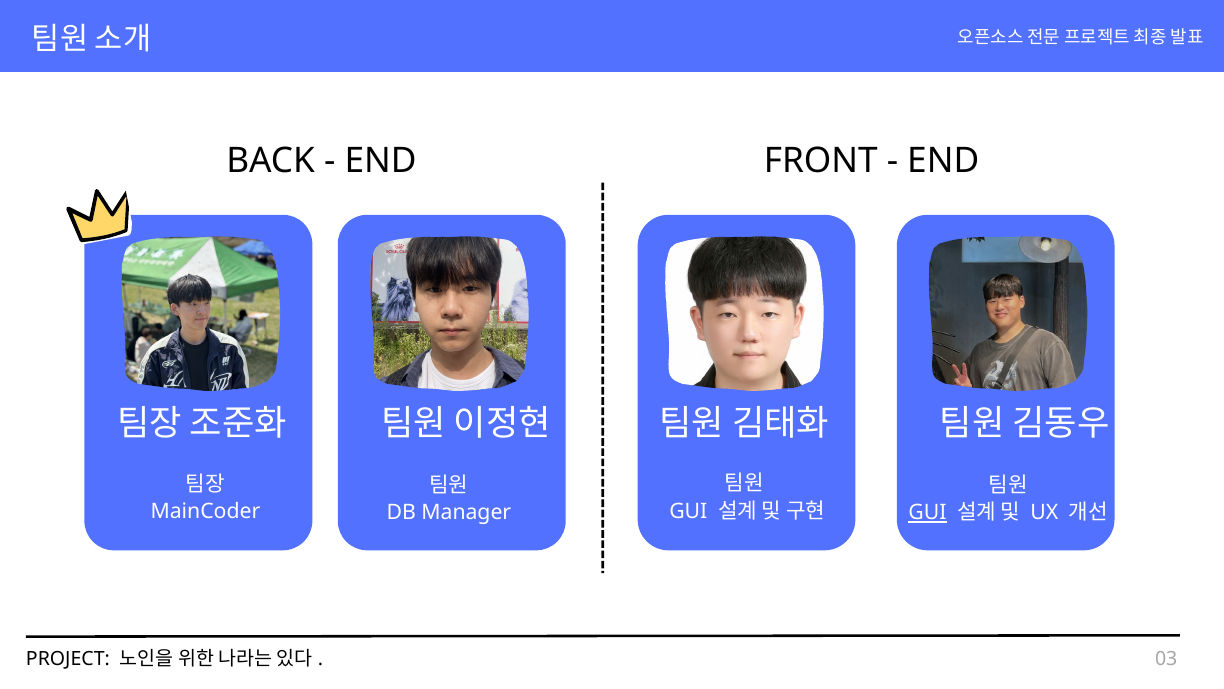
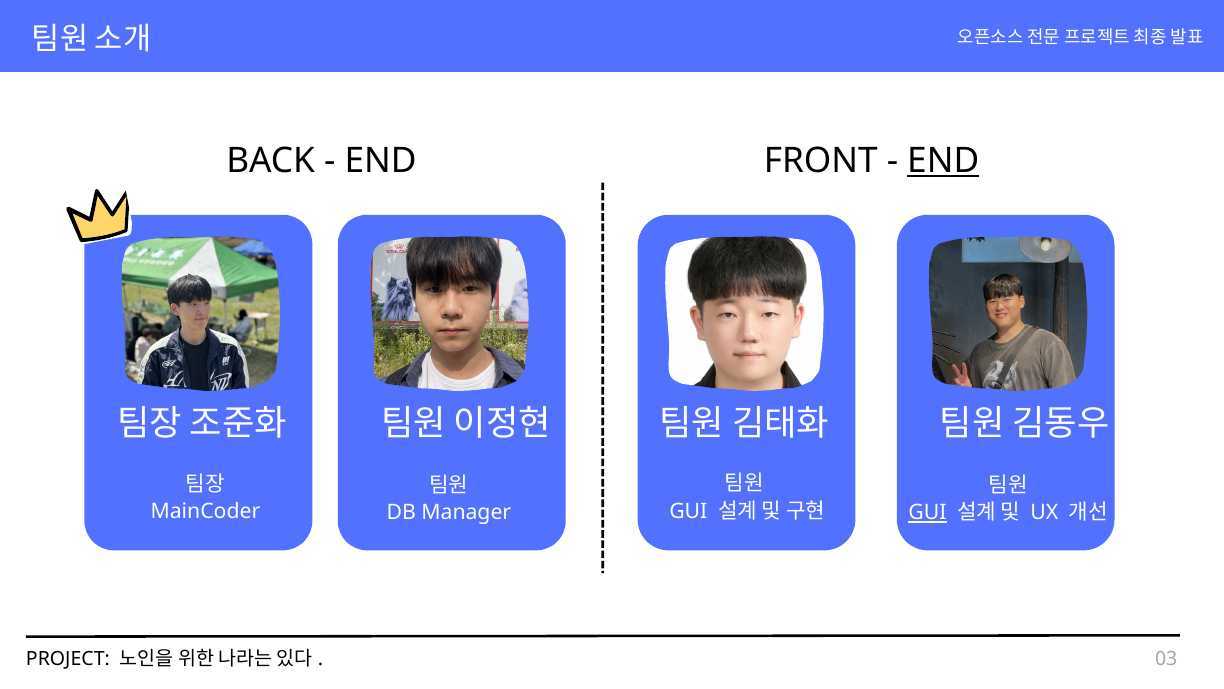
END at (943, 161) underline: none -> present
